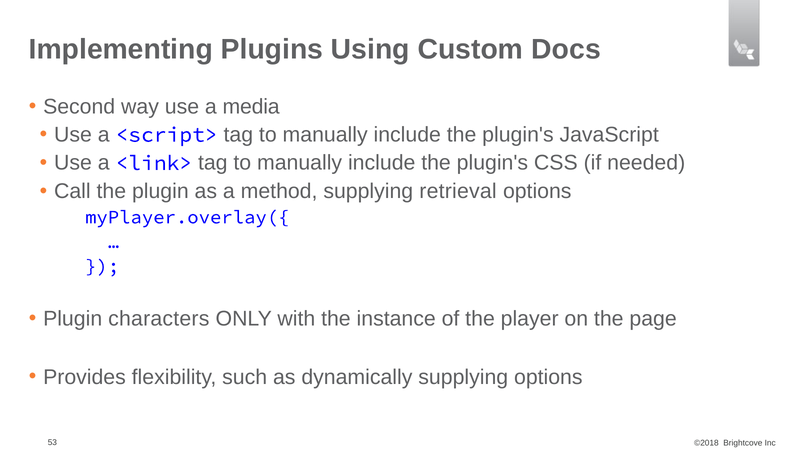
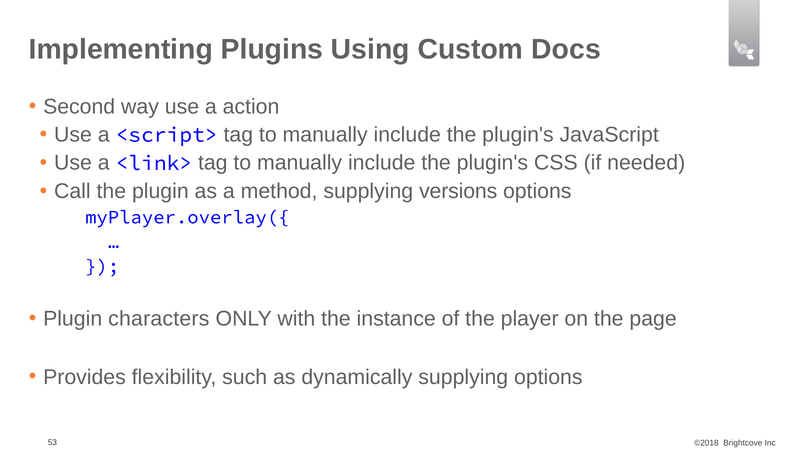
media: media -> action
retrieval: retrieval -> versions
